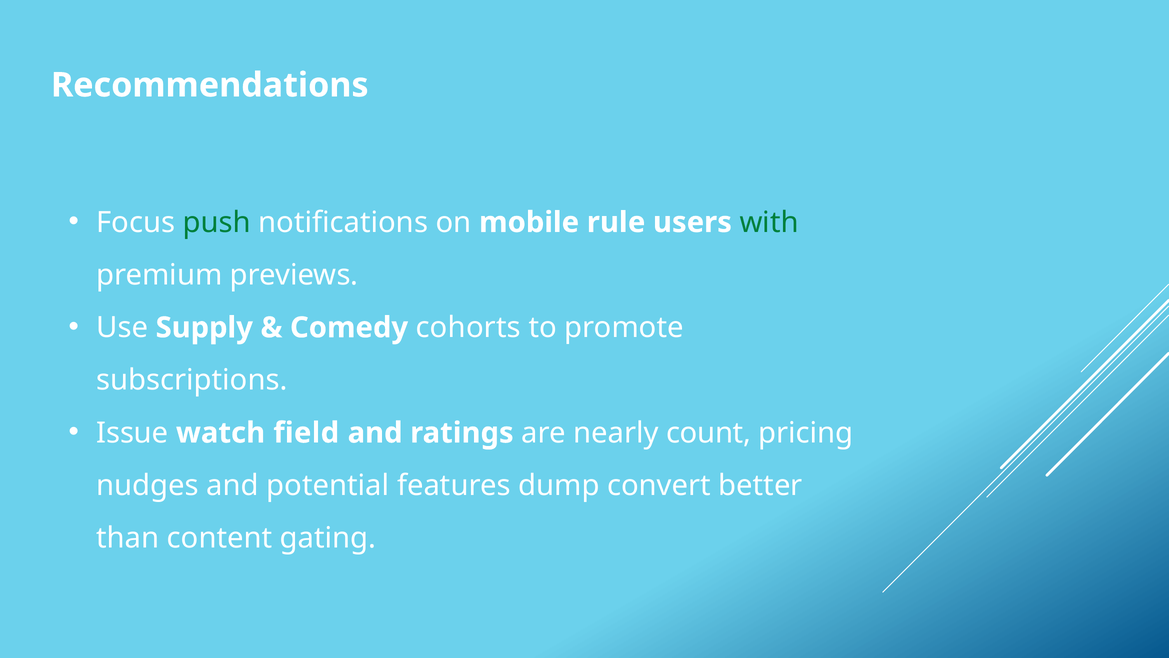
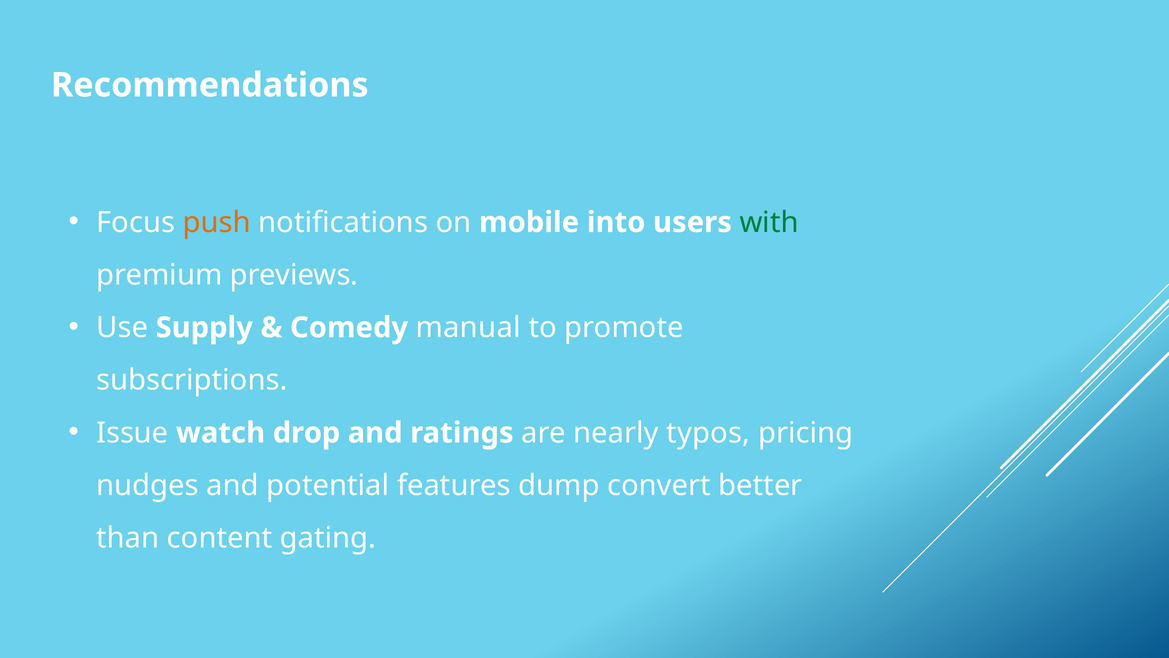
push colour: green -> orange
rule: rule -> into
cohorts: cohorts -> manual
field: field -> drop
count: count -> typos
